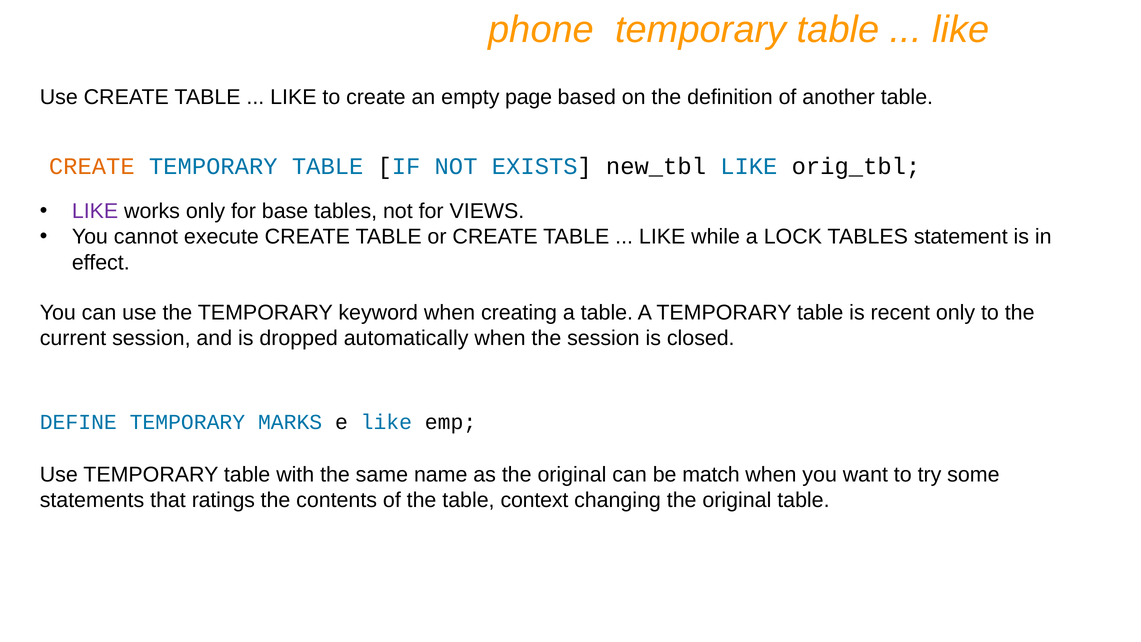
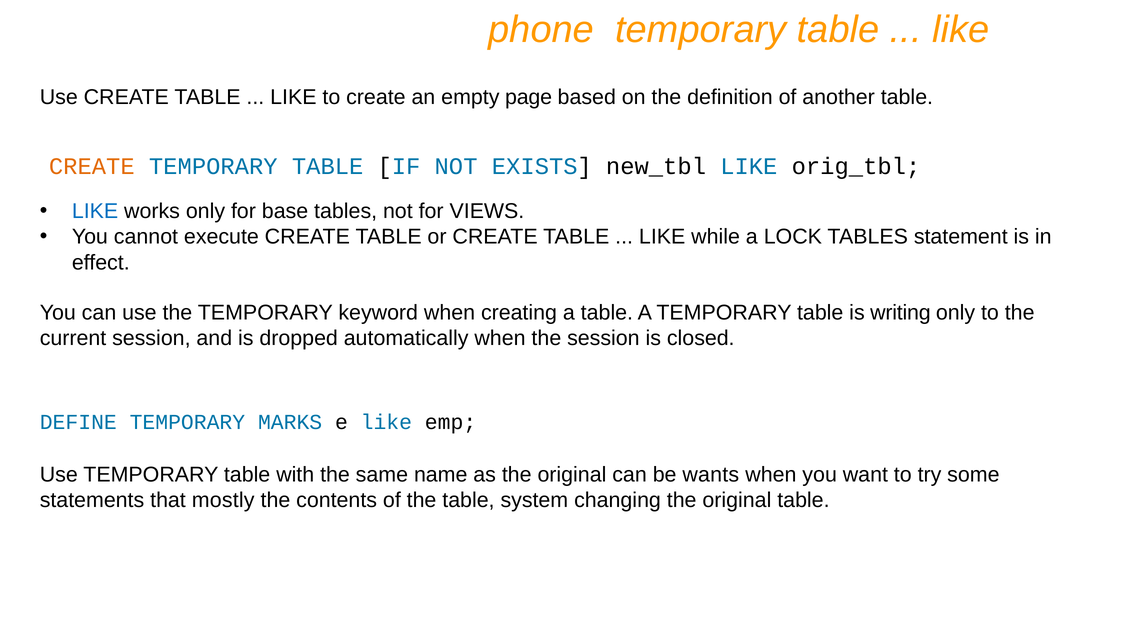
LIKE at (95, 211) colour: purple -> blue
recent: recent -> writing
match: match -> wants
ratings: ratings -> mostly
context: context -> system
